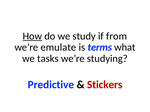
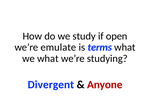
How underline: present -> none
from: from -> open
we tasks: tasks -> what
Predictive: Predictive -> Divergent
Stickers: Stickers -> Anyone
